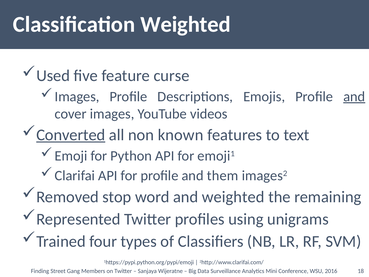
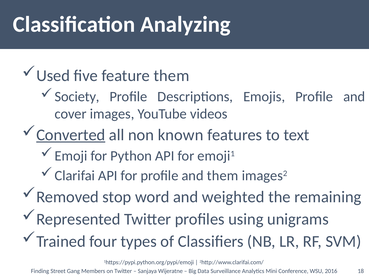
Classification Weighted: Weighted -> Analyzing
feature curse: curse -> them
Images at (77, 97): Images -> Society
and at (354, 97) underline: present -> none
